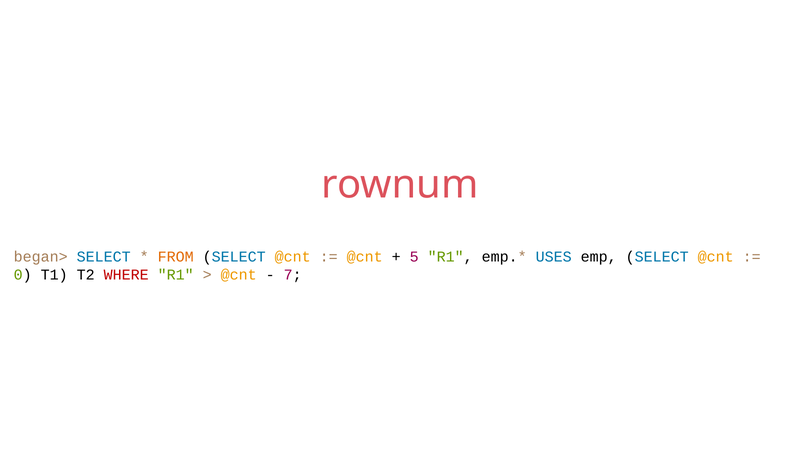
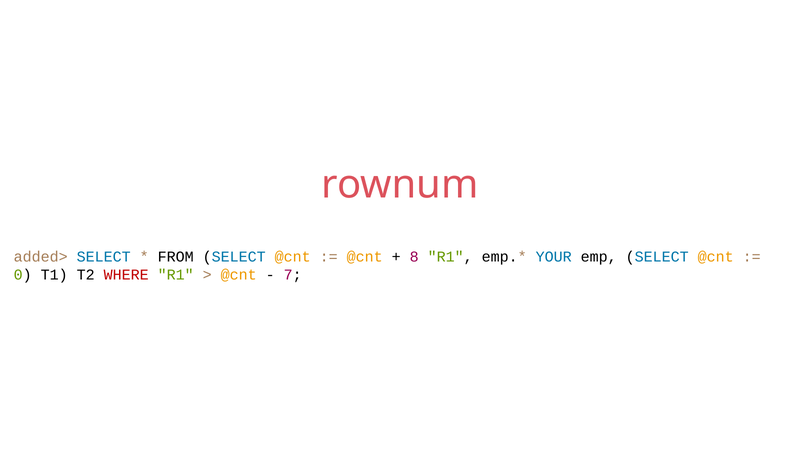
began>: began> -> added>
FROM colour: orange -> black
5: 5 -> 8
USES: USES -> YOUR
